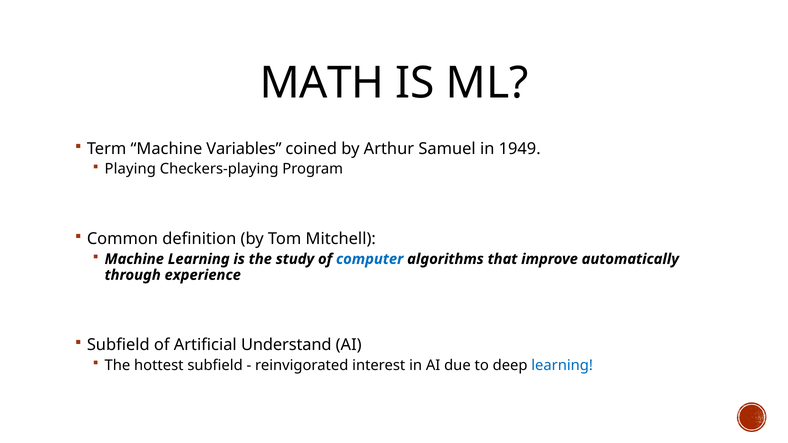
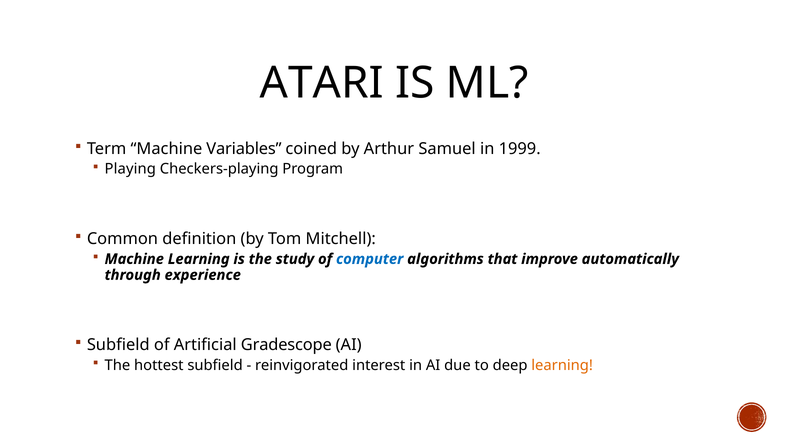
MATH: MATH -> ATARI
1949: 1949 -> 1999
Understand: Understand -> Gradescope
learning at (562, 365) colour: blue -> orange
